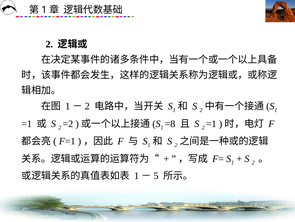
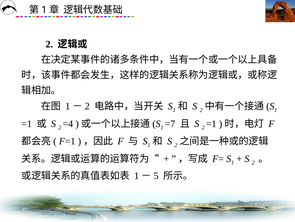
=2: =2 -> =4
=8: =8 -> =7
